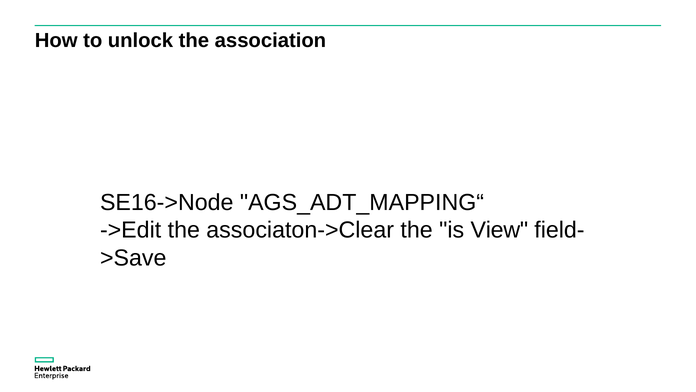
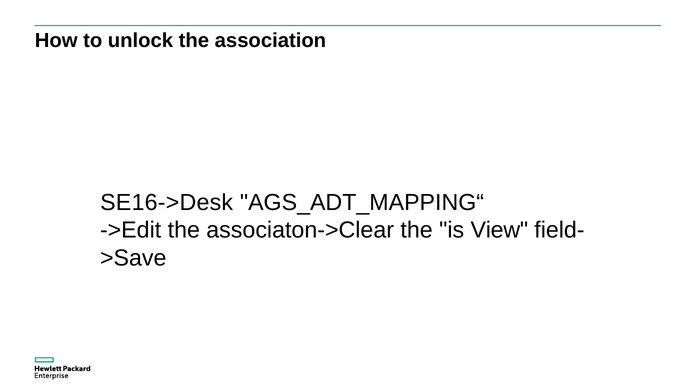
SE16->Node: SE16->Node -> SE16->Desk
